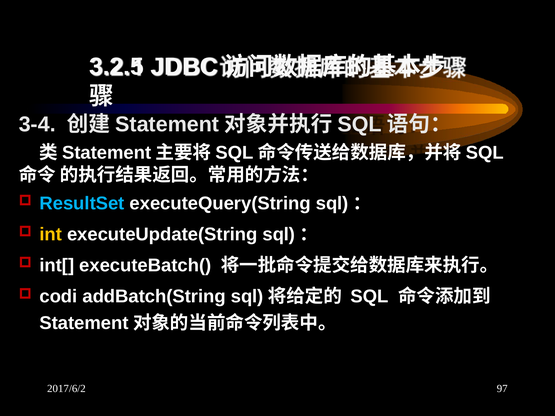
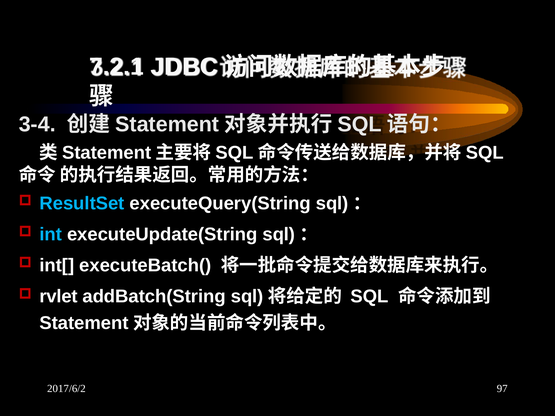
3.2.5: 3.2.5 -> 7.2.1
int colour: yellow -> light blue
codi: codi -> rvlet
